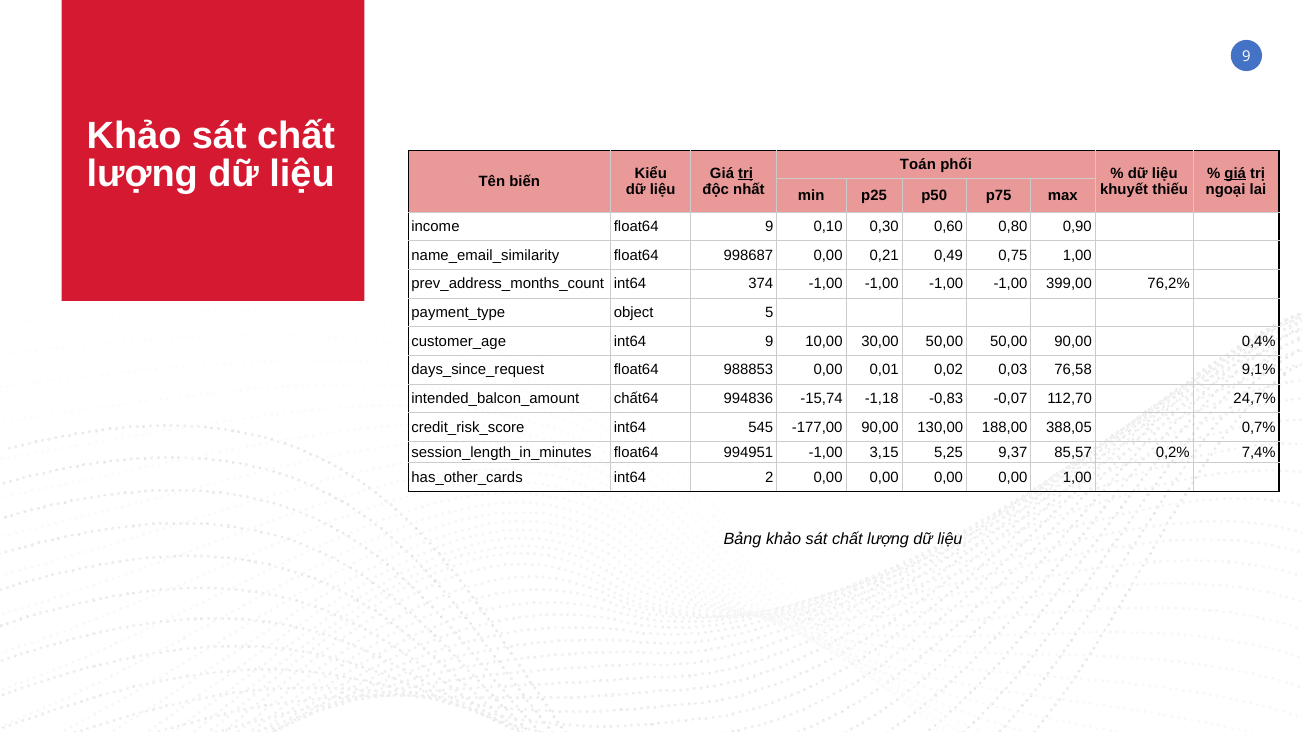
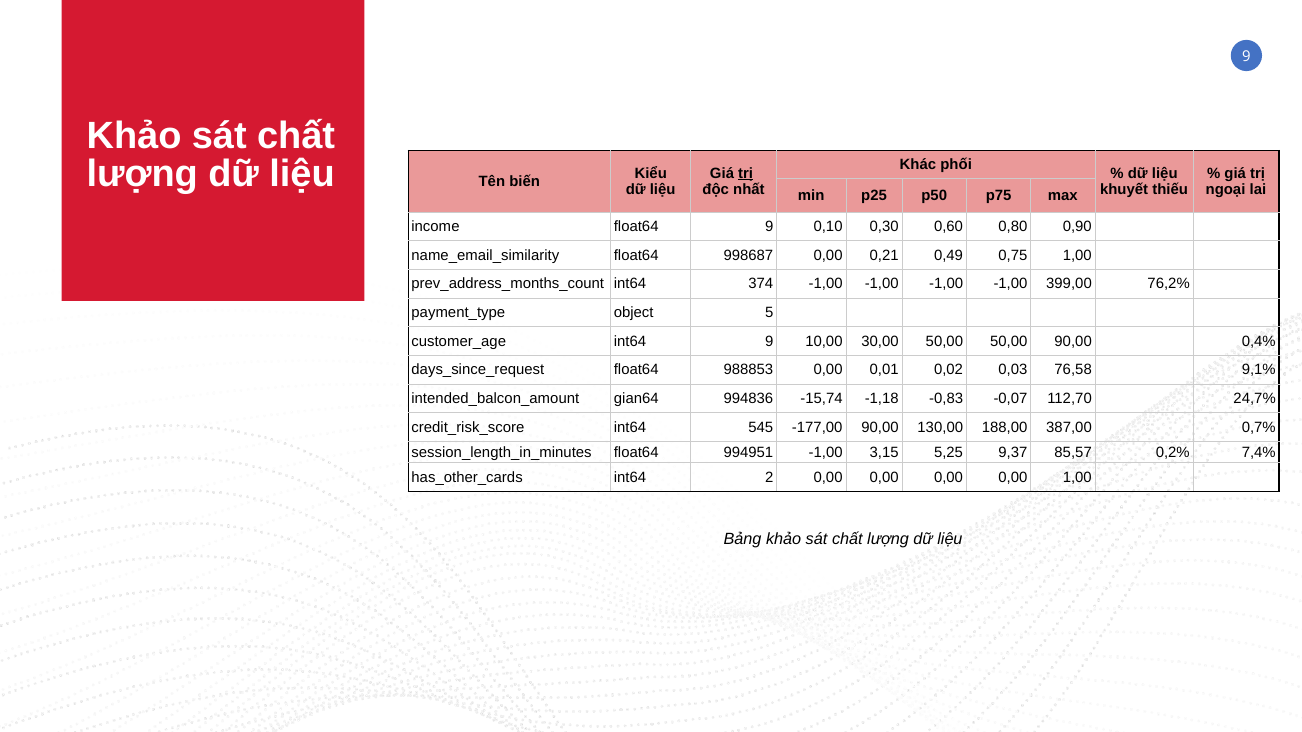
Toán: Toán -> Khác
giá at (1235, 173) underline: present -> none
chất64: chất64 -> gian64
388,05: 388,05 -> 387,00
